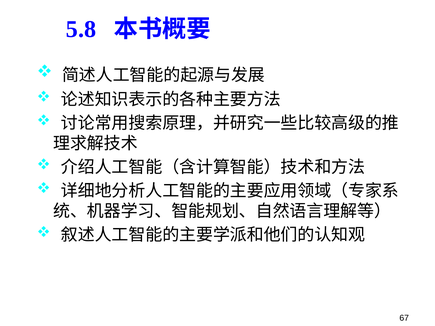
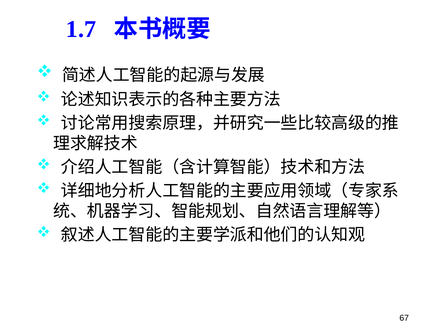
5.8: 5.8 -> 1.7
